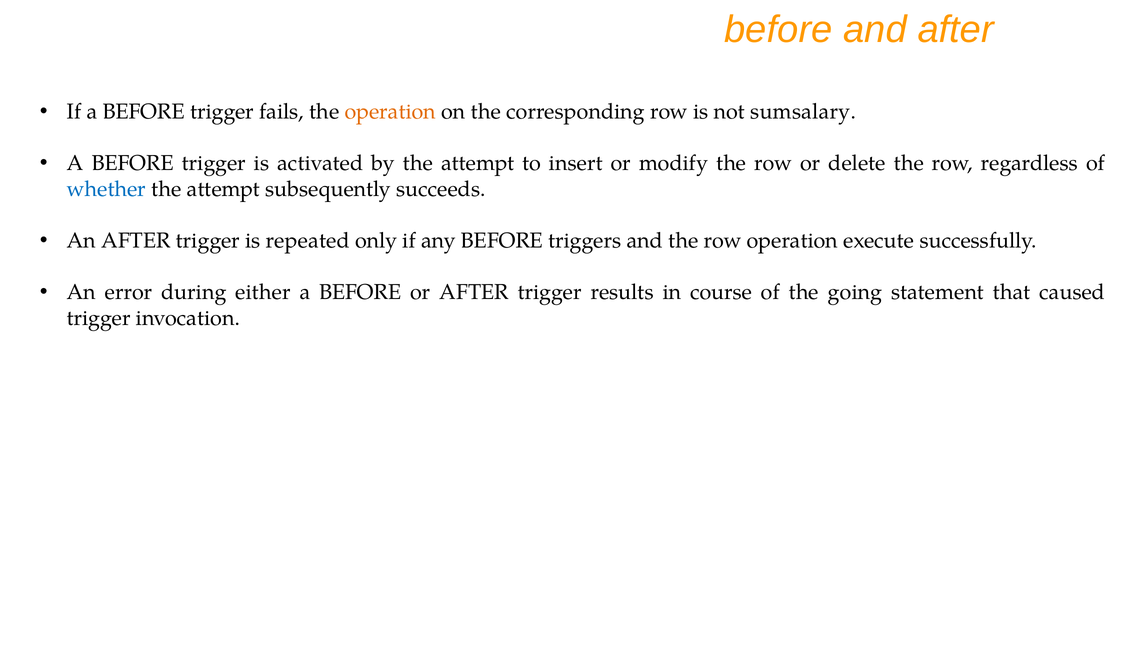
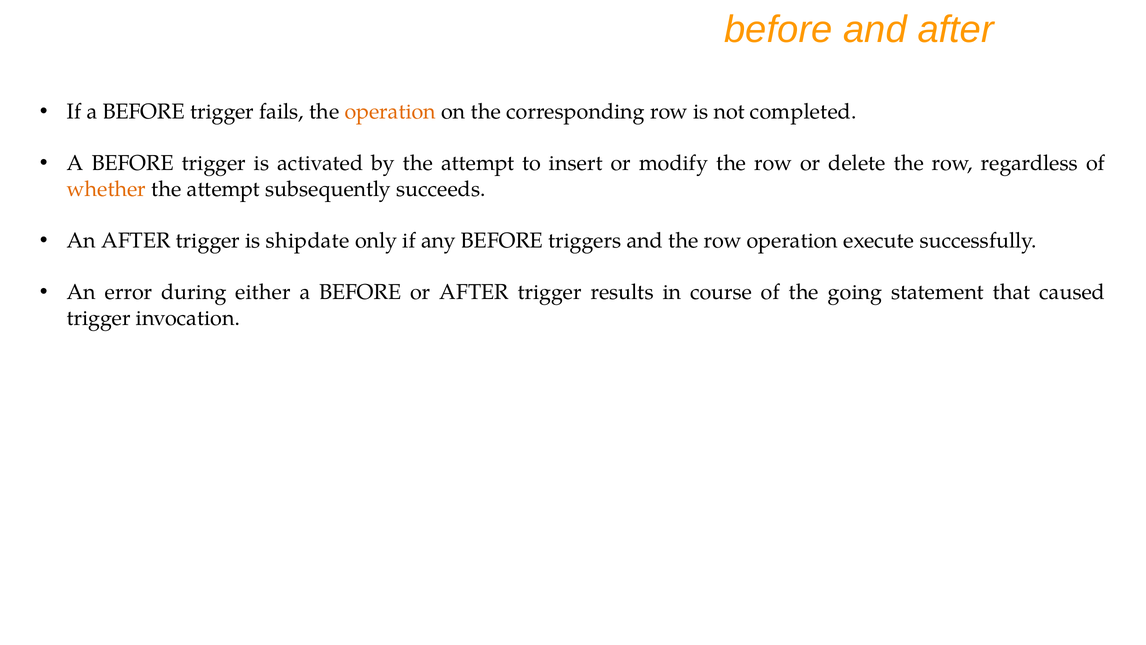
sumsalary: sumsalary -> completed
whether colour: blue -> orange
repeated: repeated -> shipdate
